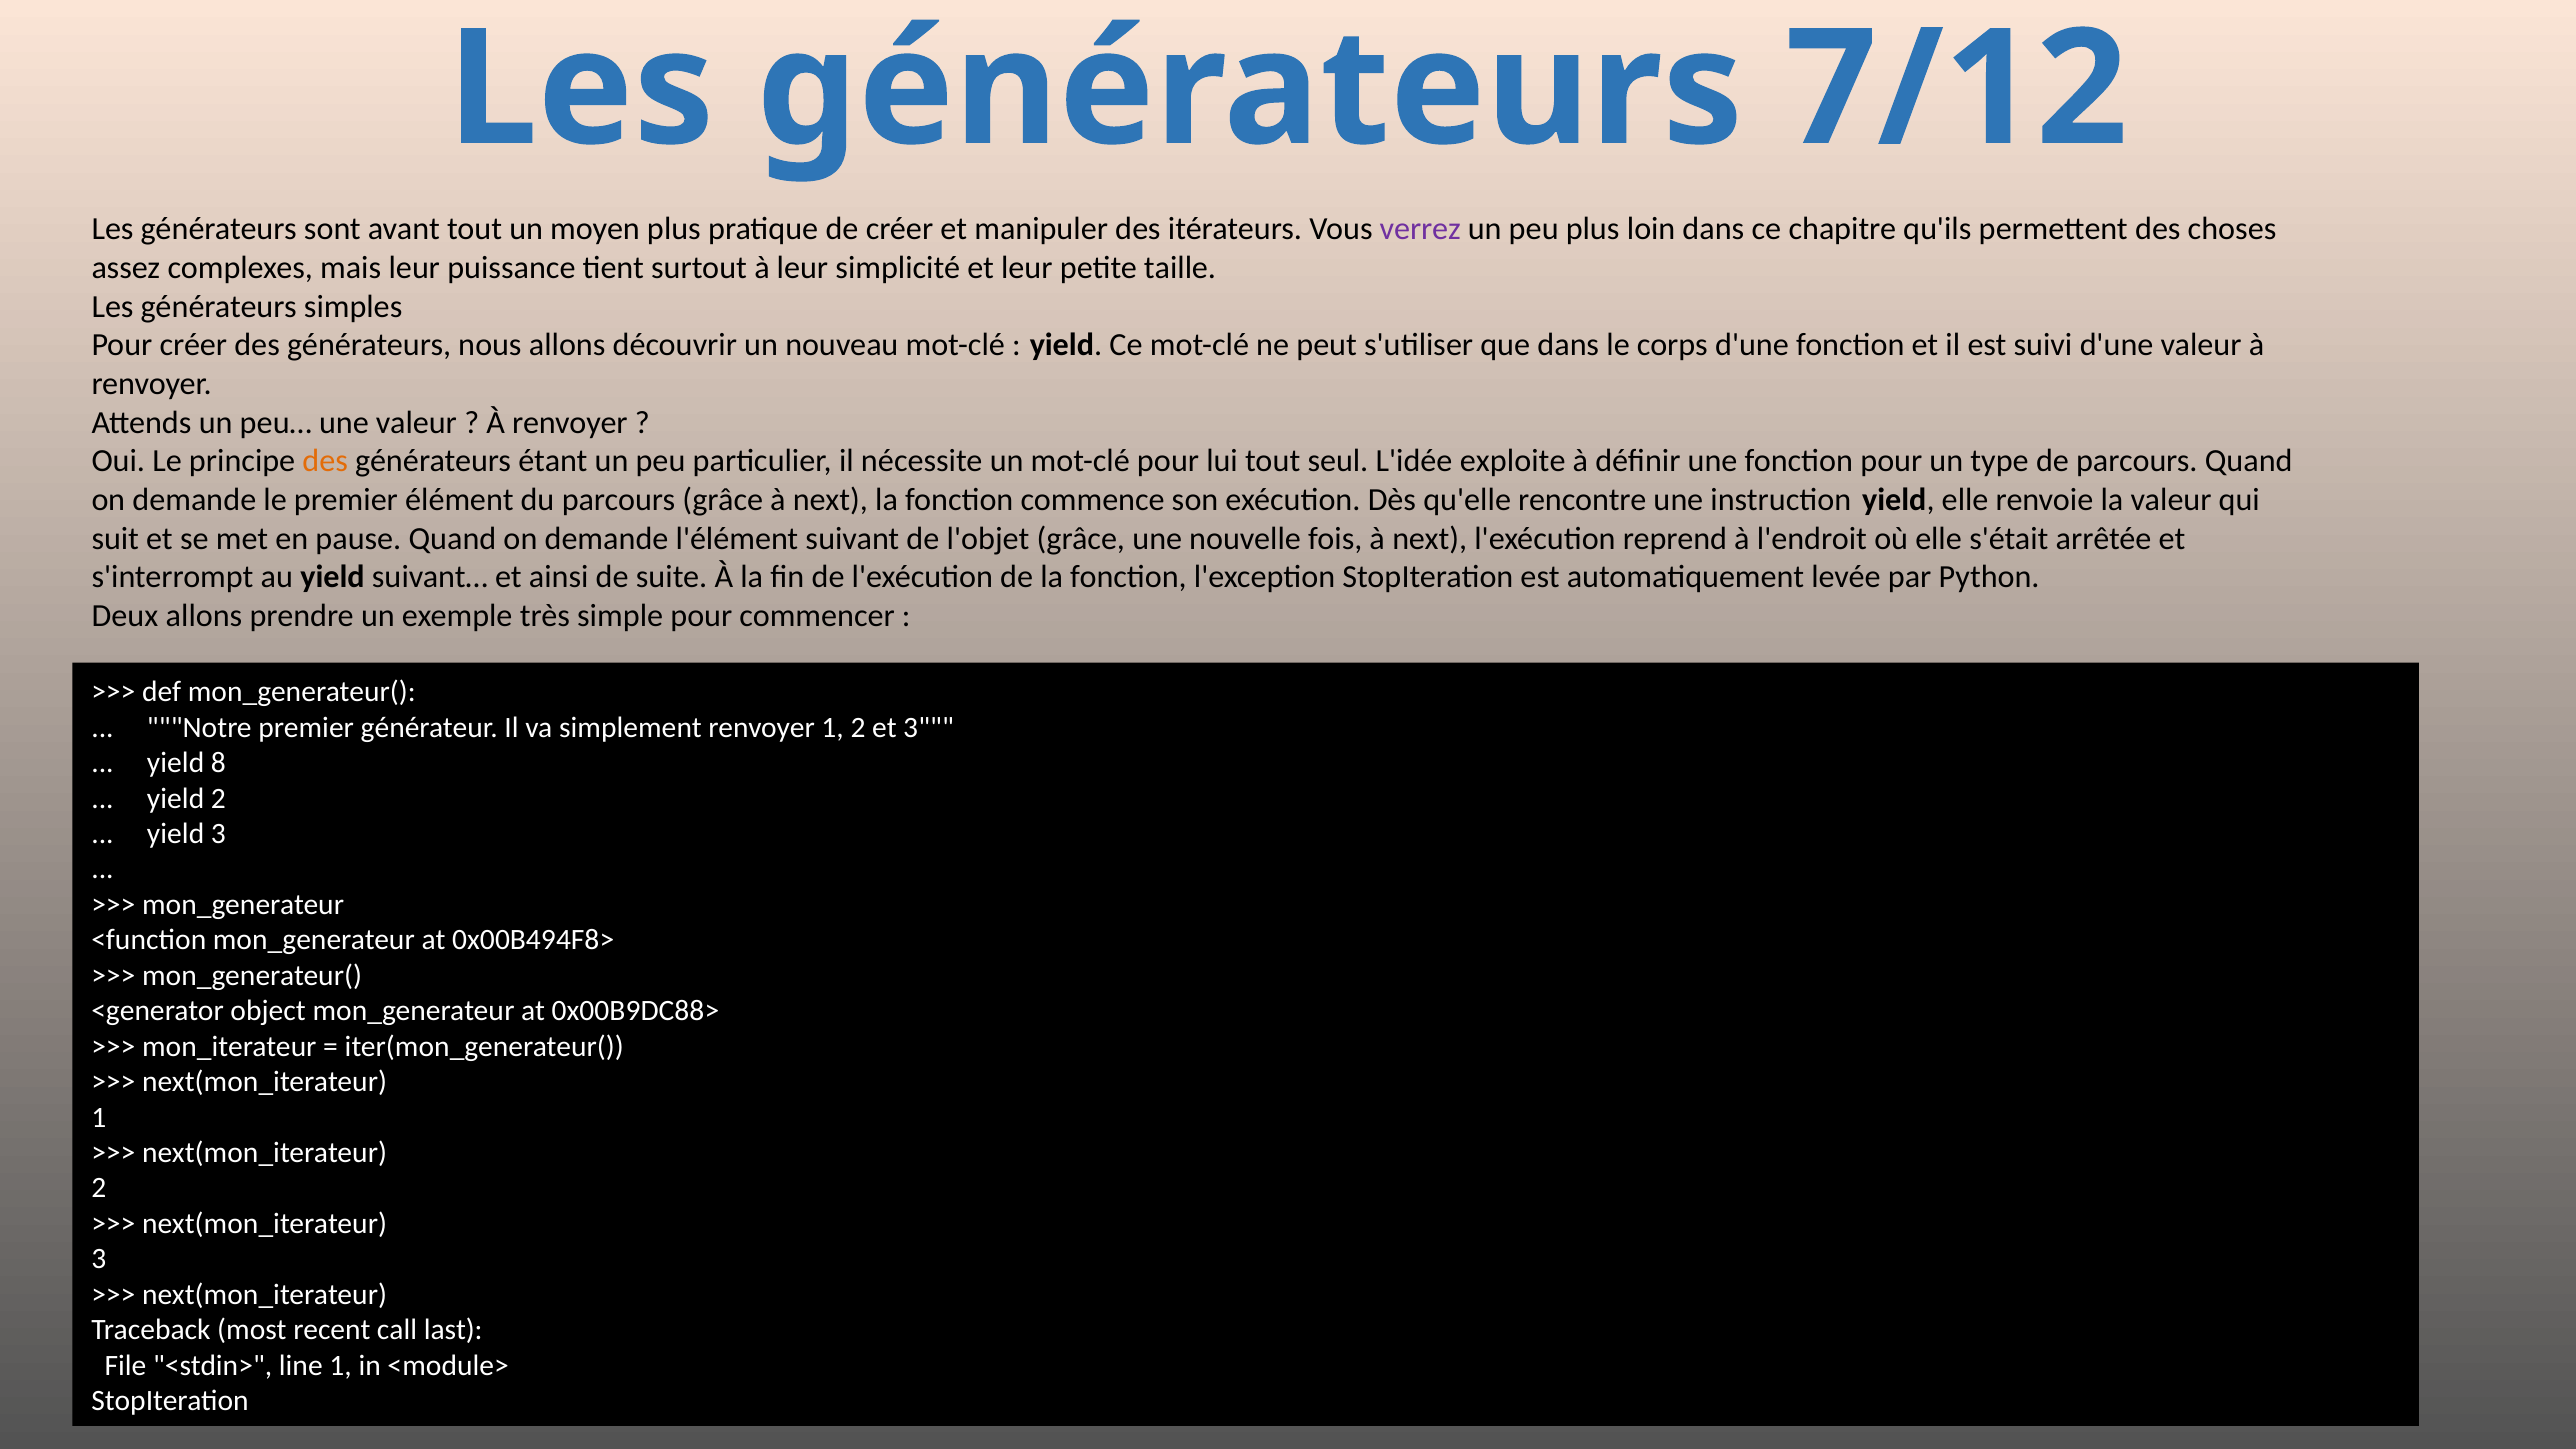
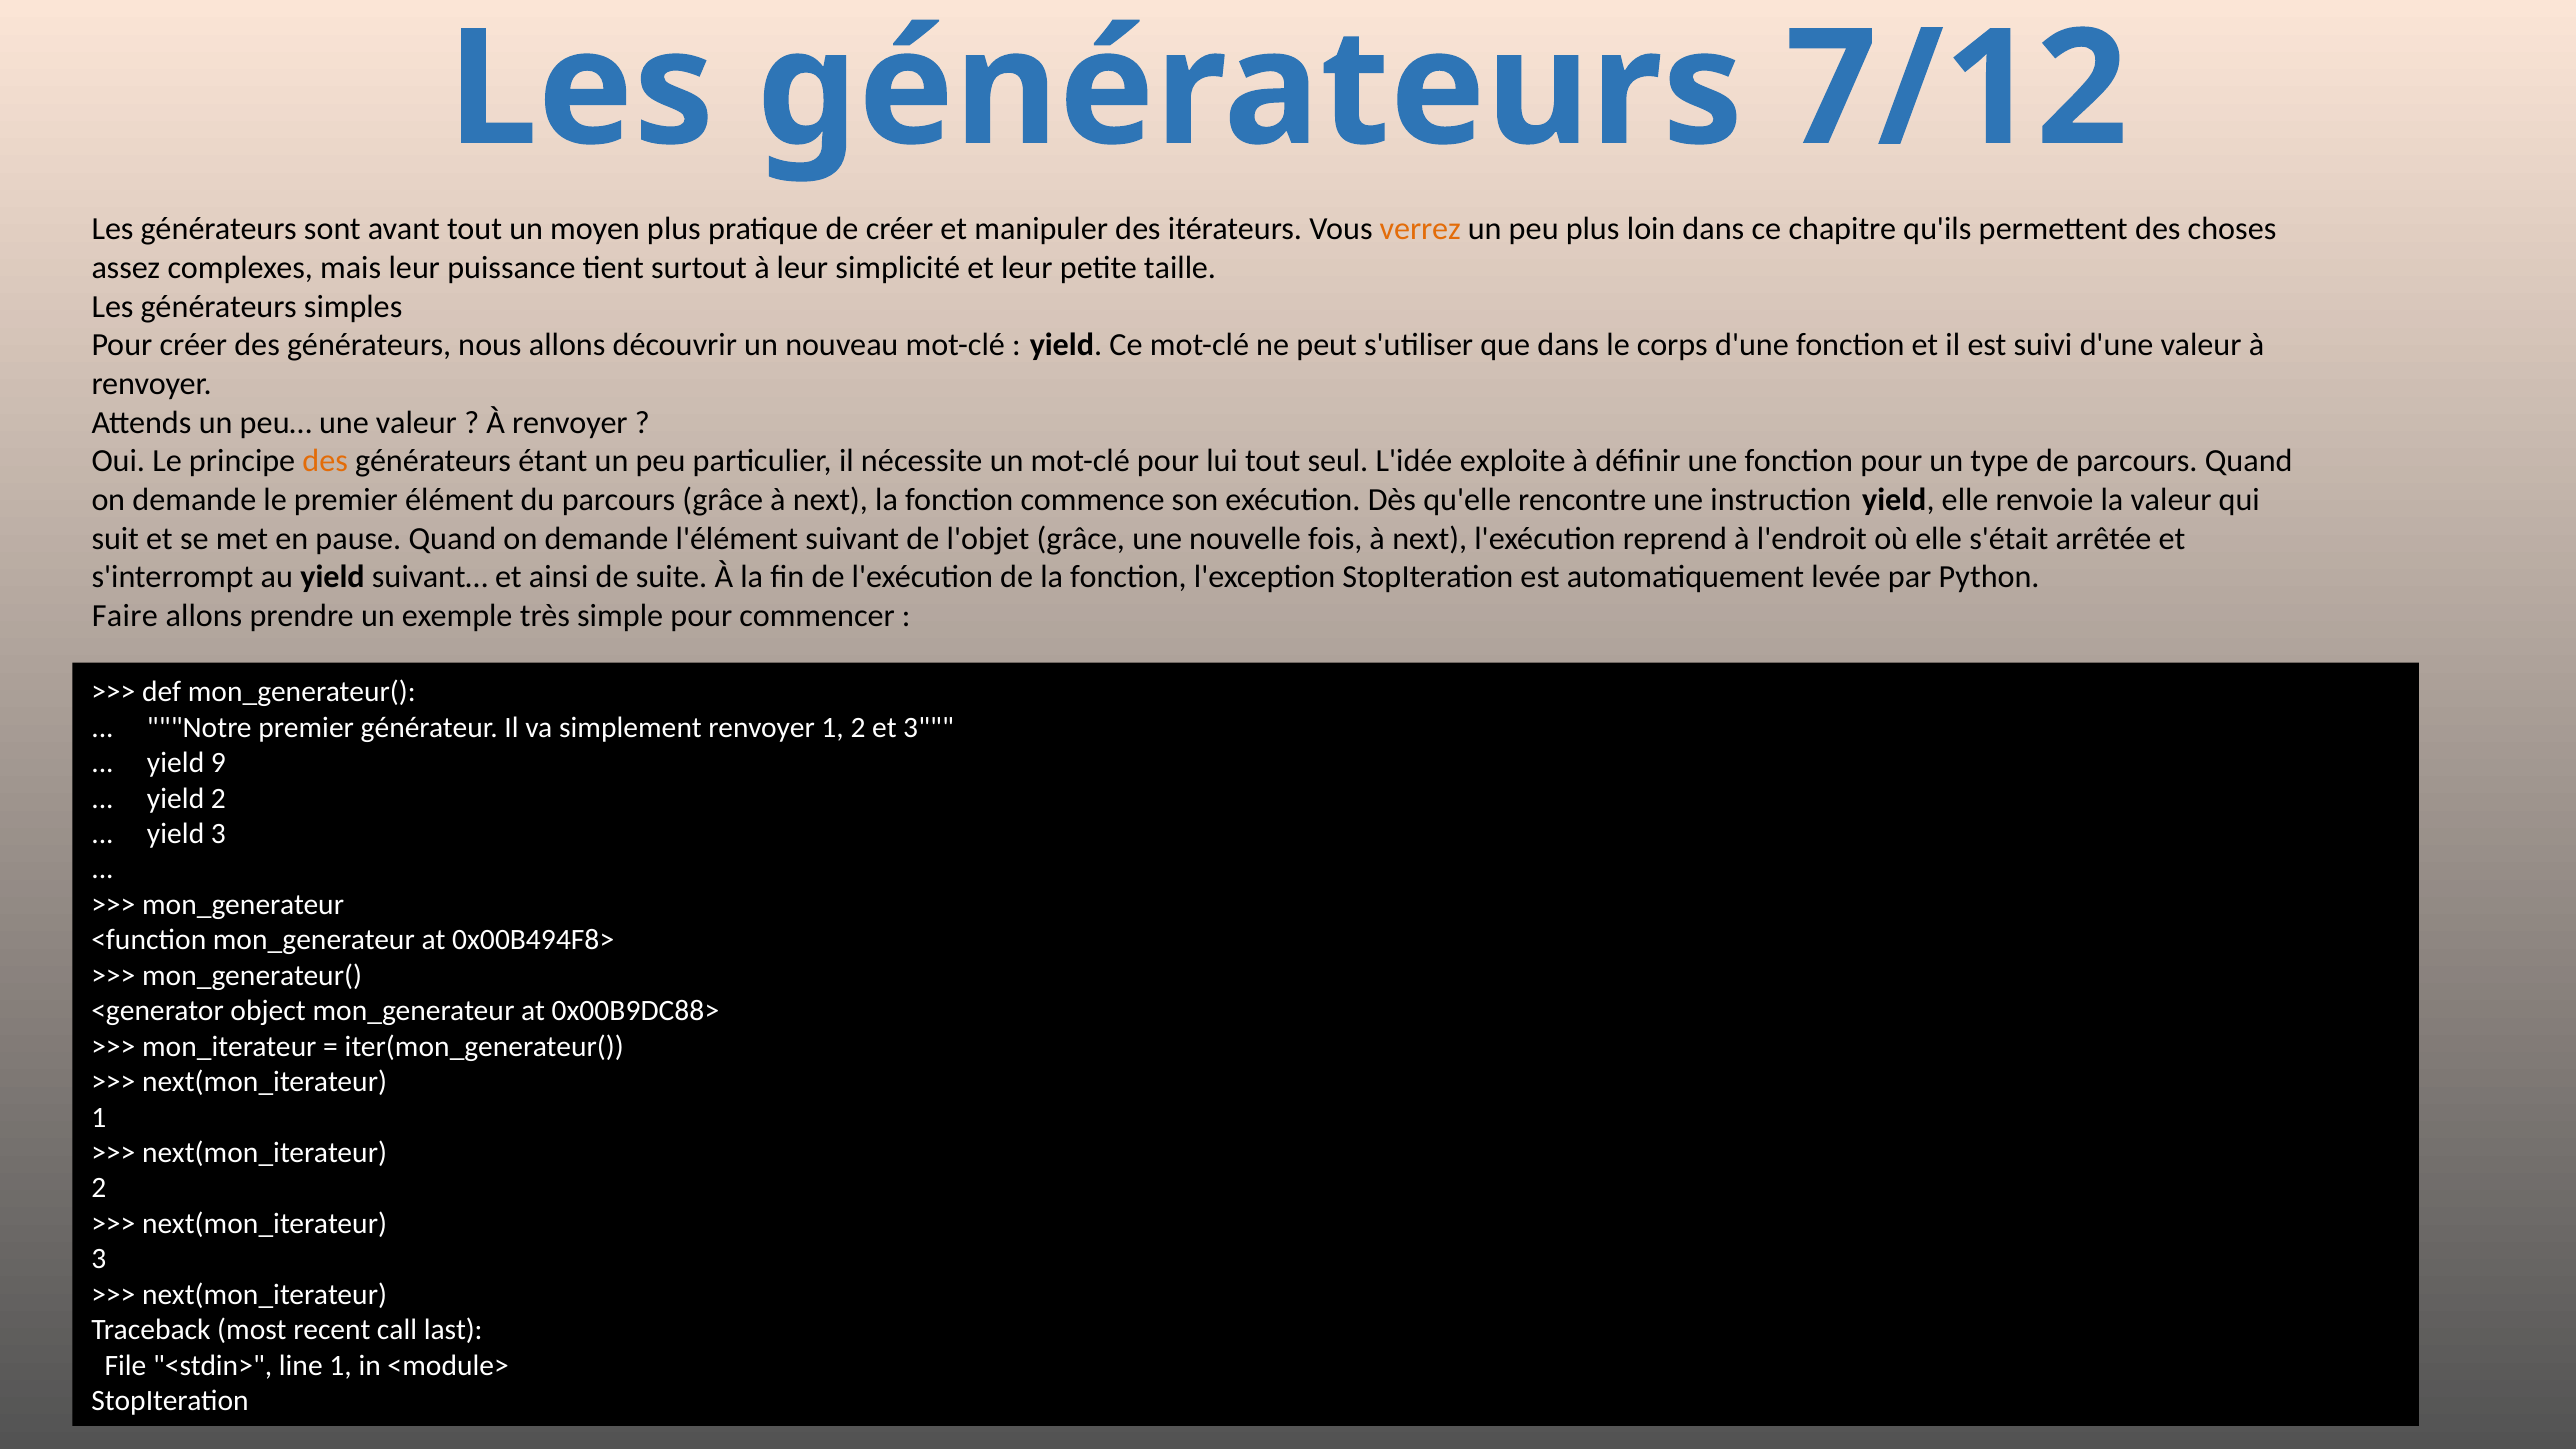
verrez colour: purple -> orange
Deux: Deux -> Faire
8: 8 -> 9
